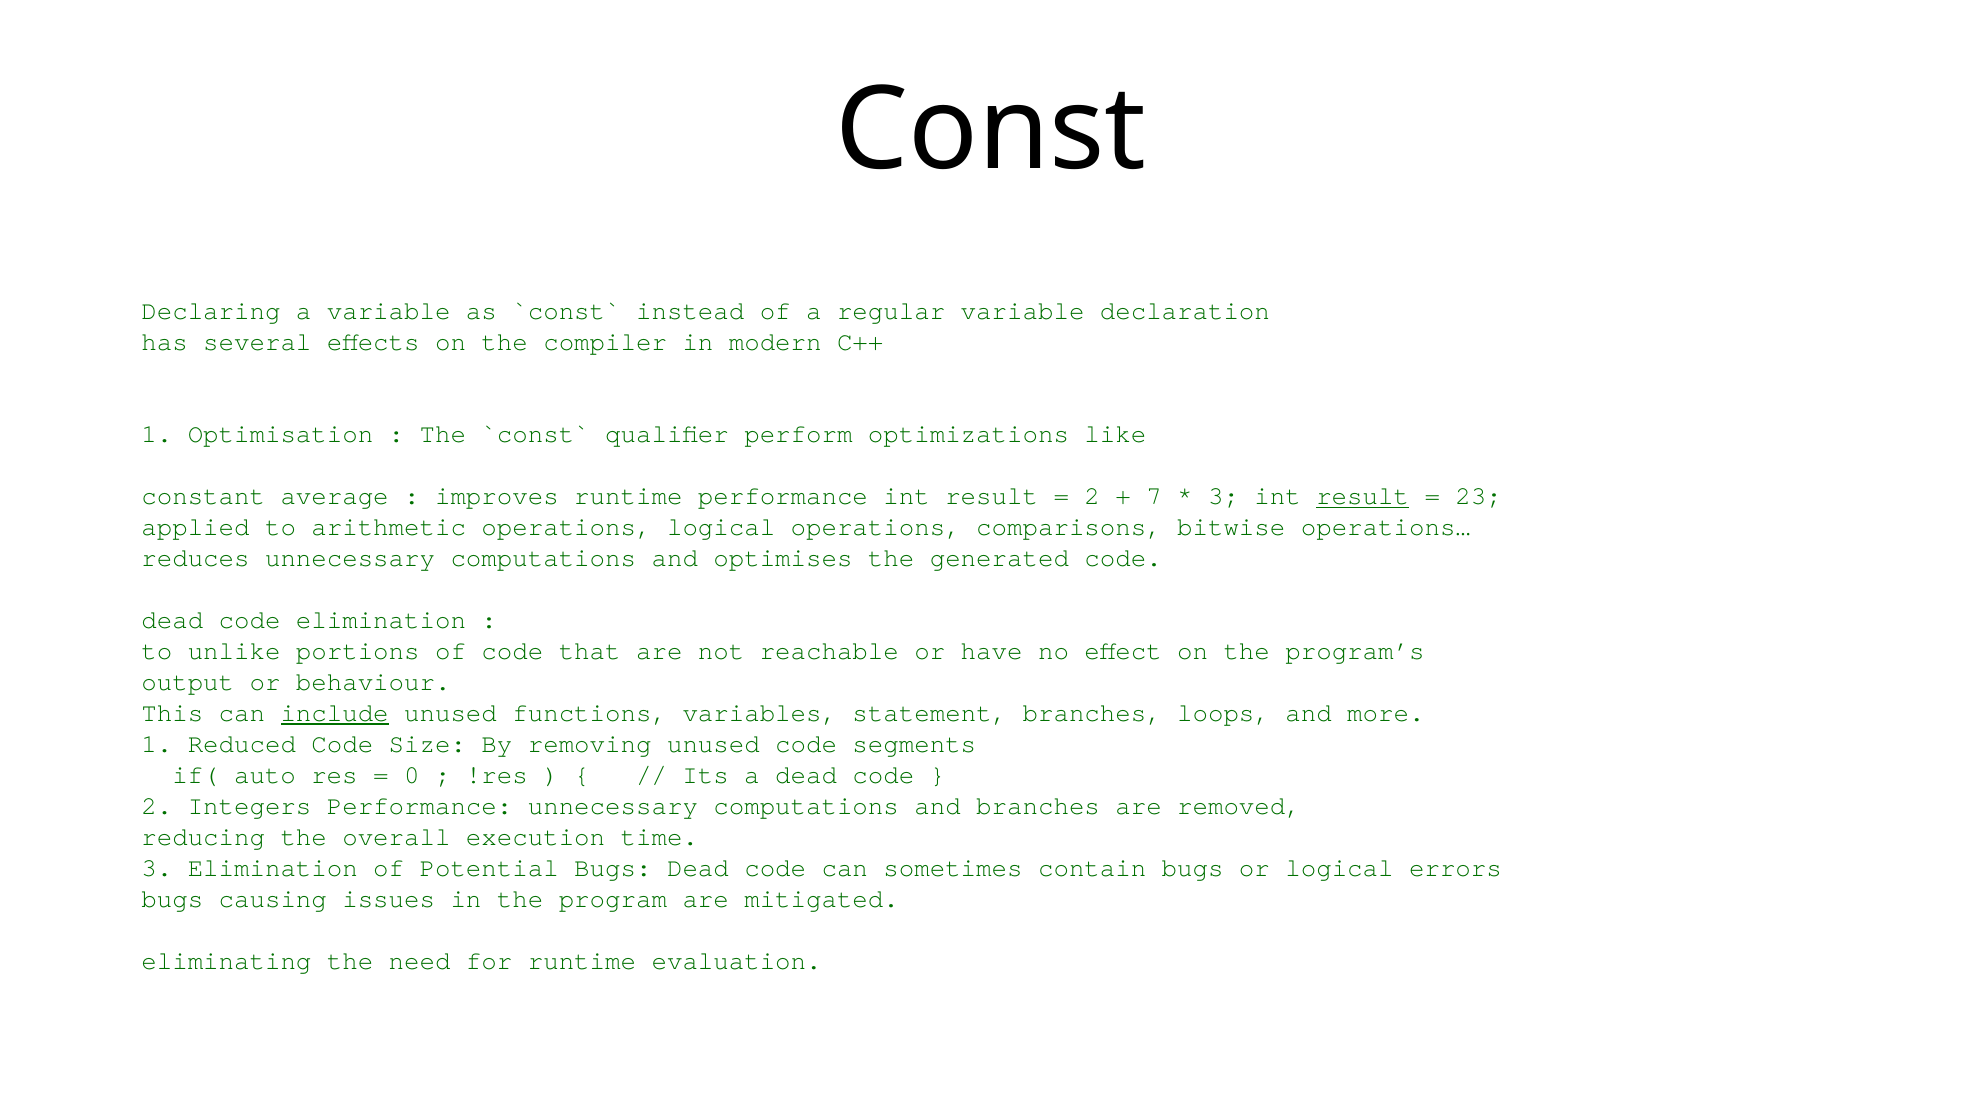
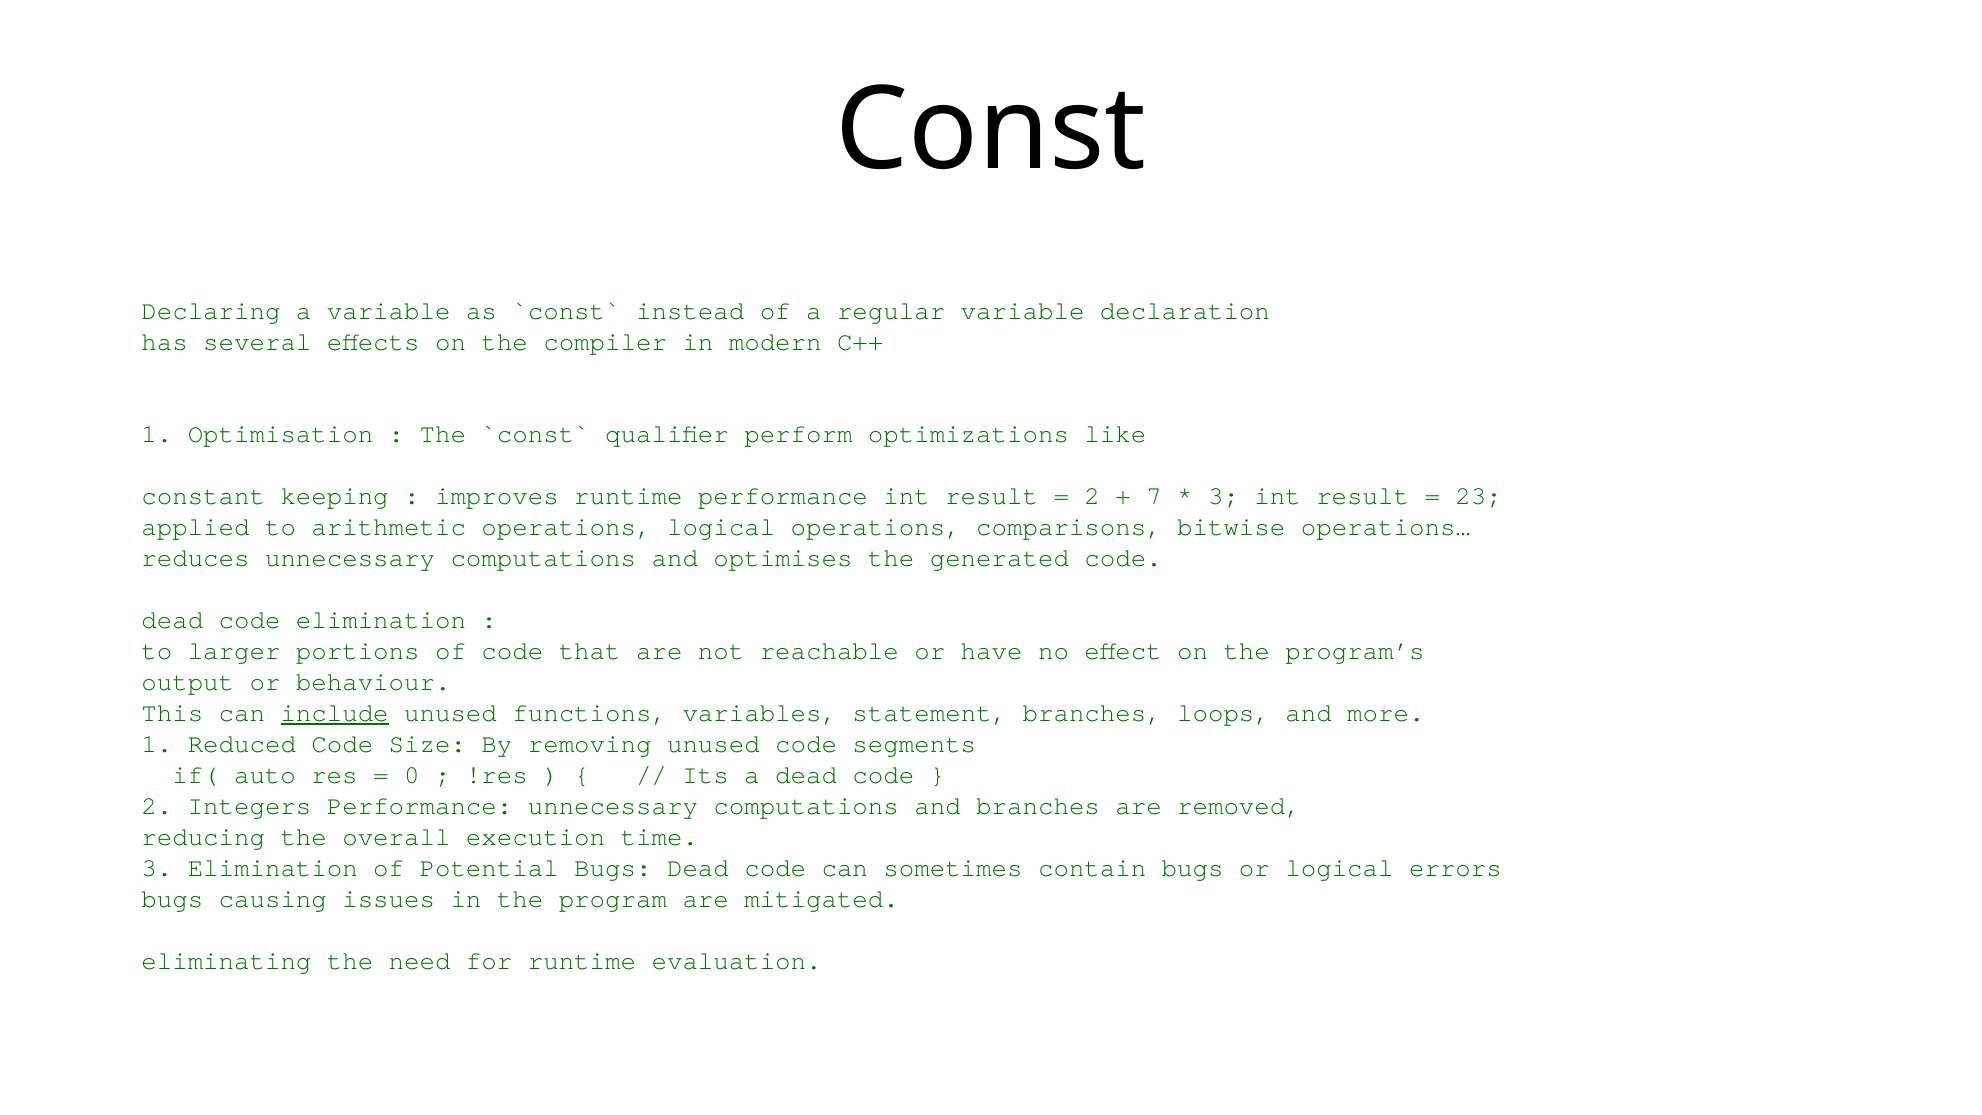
average: average -> keeping
result at (1363, 496) underline: present -> none
unlike: unlike -> larger
